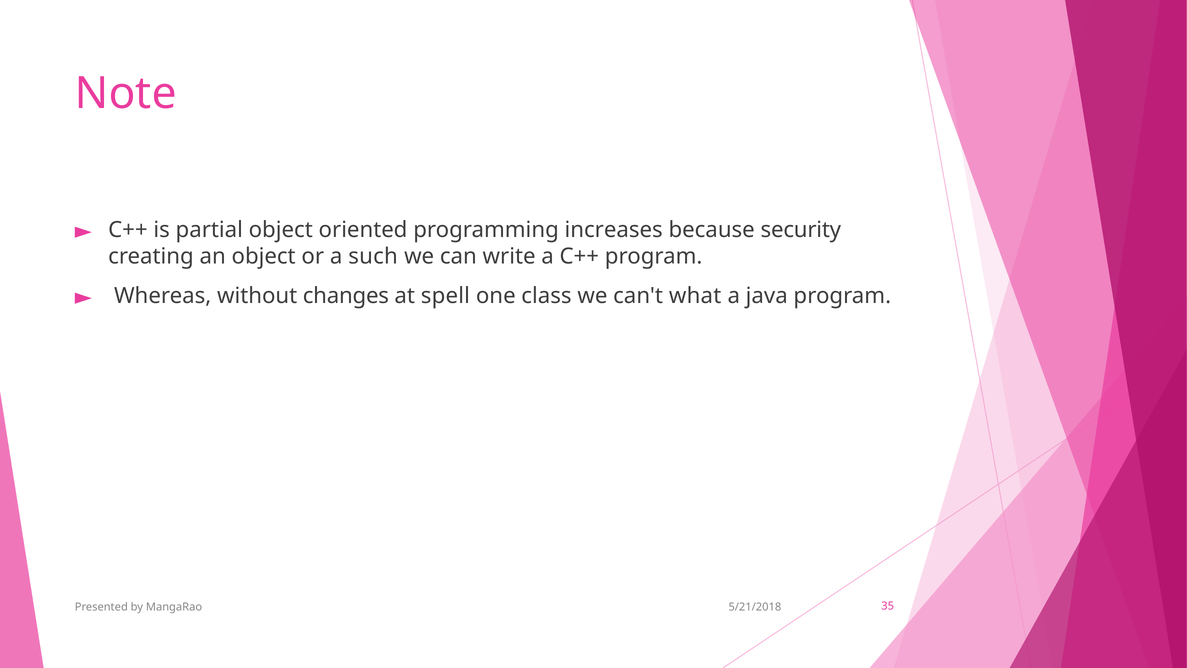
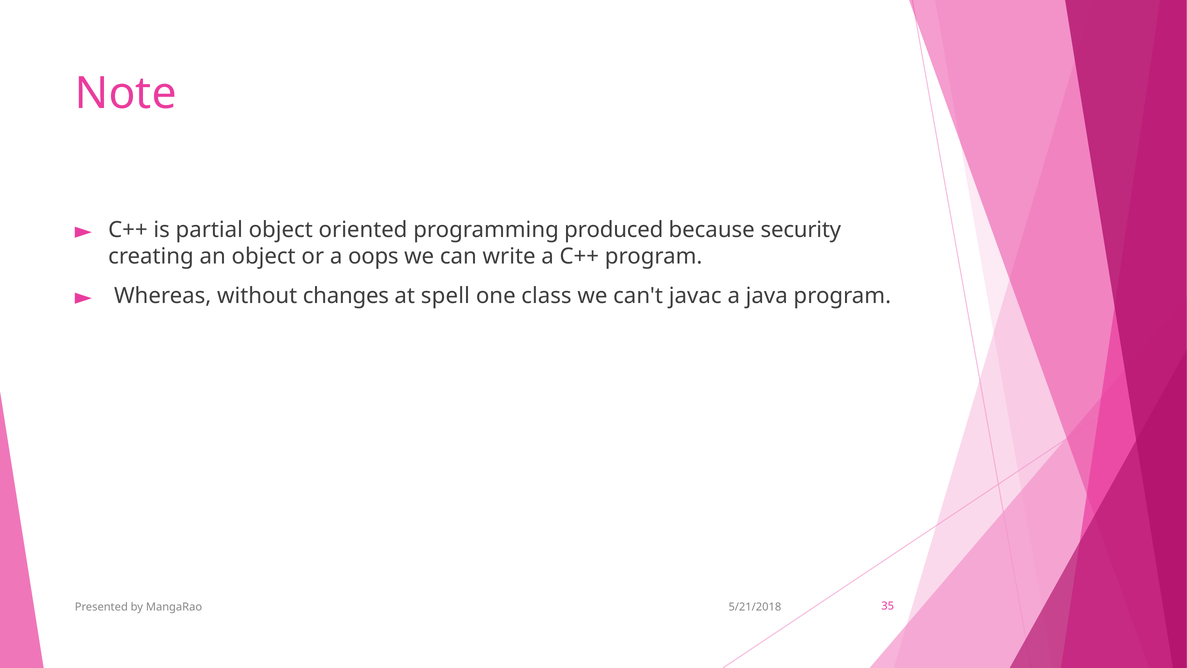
increases: increases -> produced
such: such -> oops
what: what -> javac
